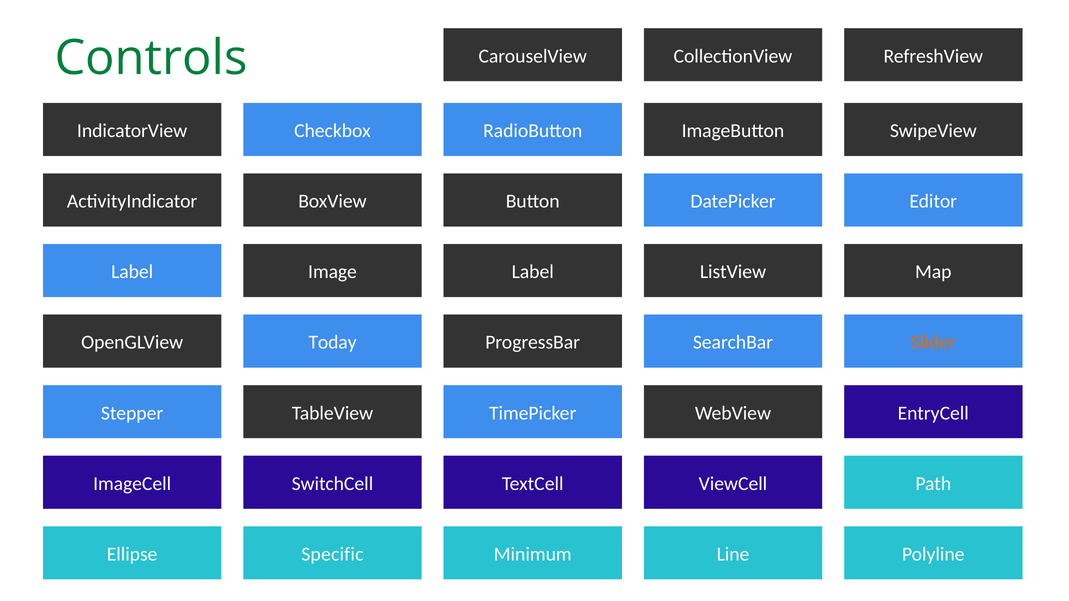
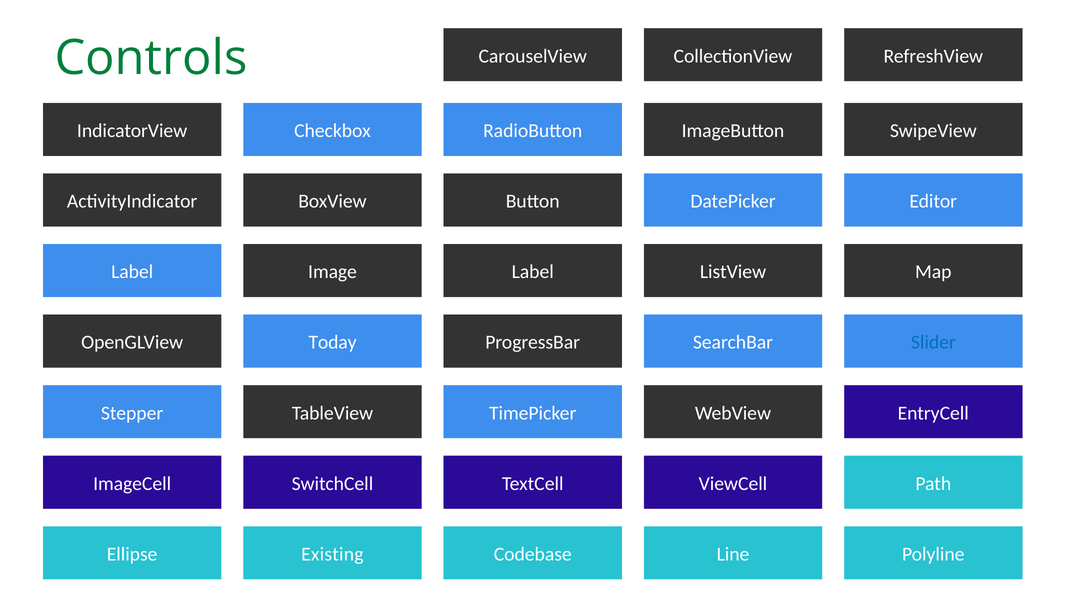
Slider colour: orange -> blue
Specific: Specific -> Existing
Minimum: Minimum -> Codebase
